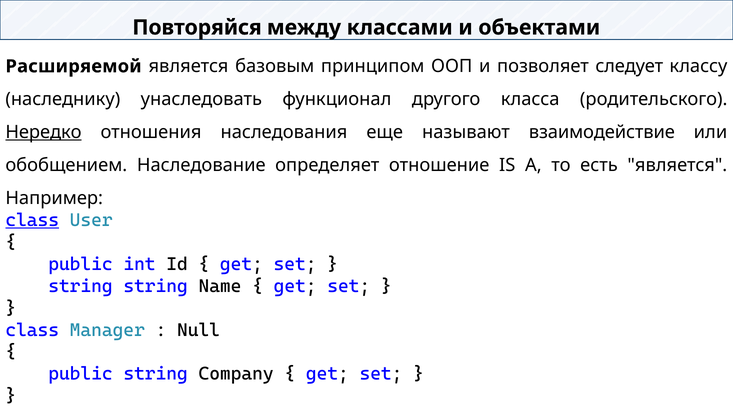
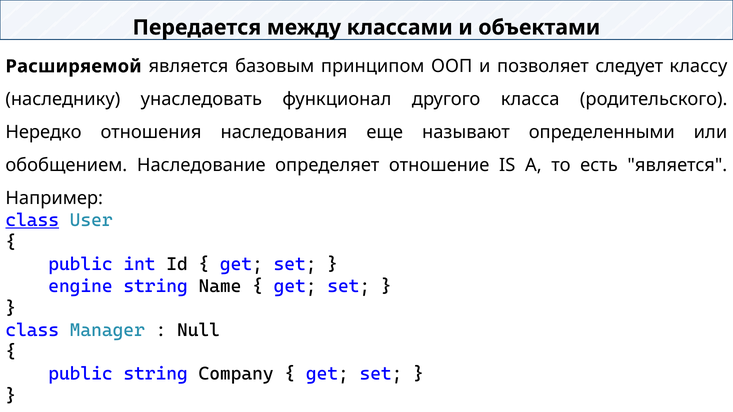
Повторяйся: Повторяйся -> Передается
Нередко underline: present -> none
взаимодействие: взаимодействие -> определенными
string at (80, 286): string -> engine
